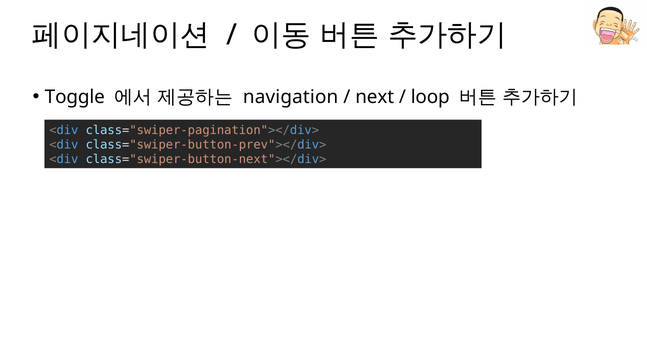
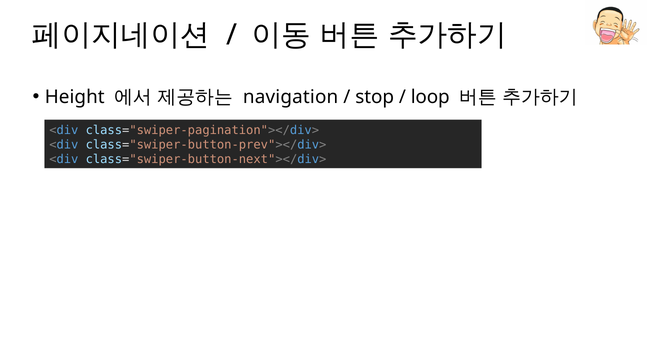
Toggle: Toggle -> Height
next: next -> stop
